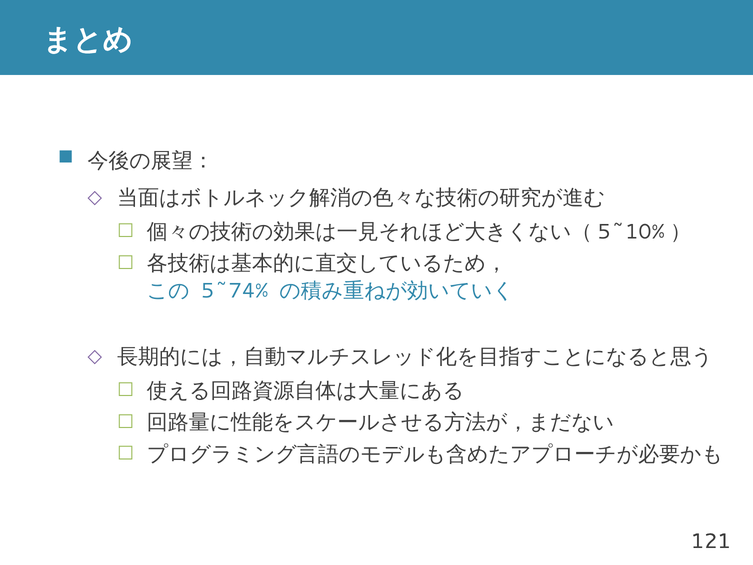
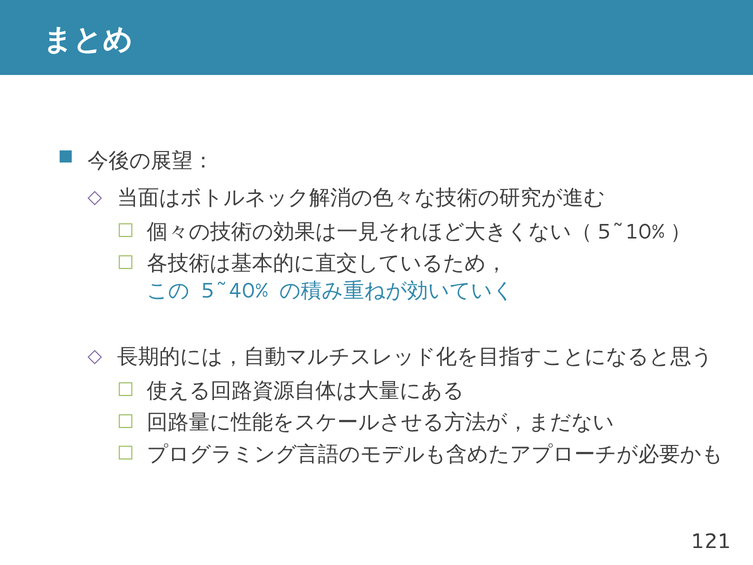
5~74%: 5~74% -> 5~40%
